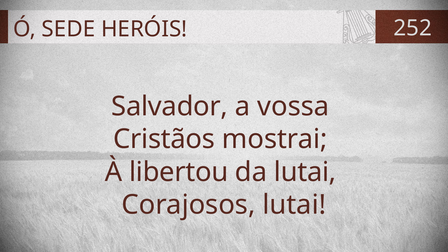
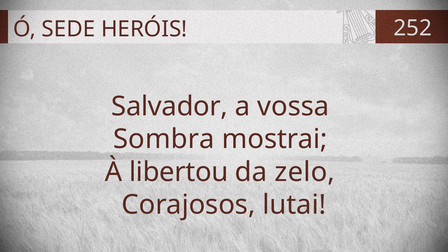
Cristãos: Cristãos -> Sombra
da lutai: lutai -> zelo
